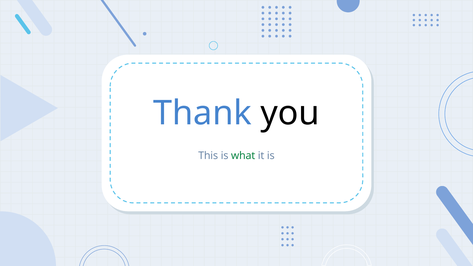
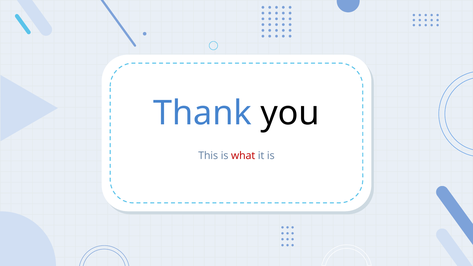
what colour: green -> red
